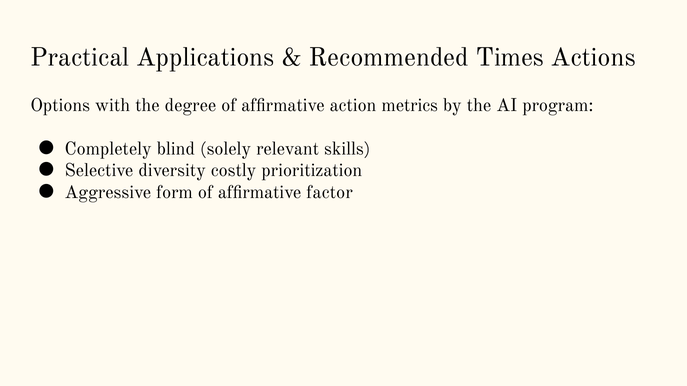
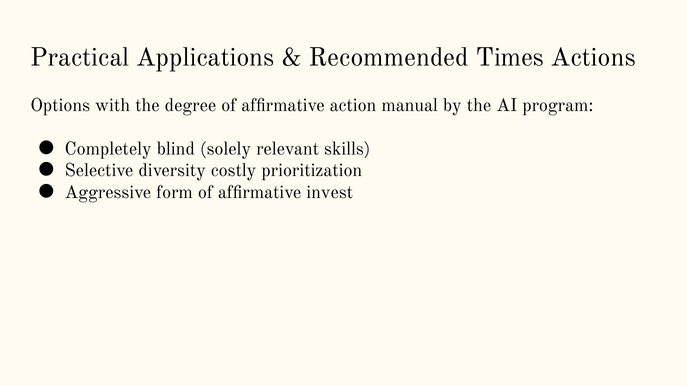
metrics: metrics -> manual
factor: factor -> invest
